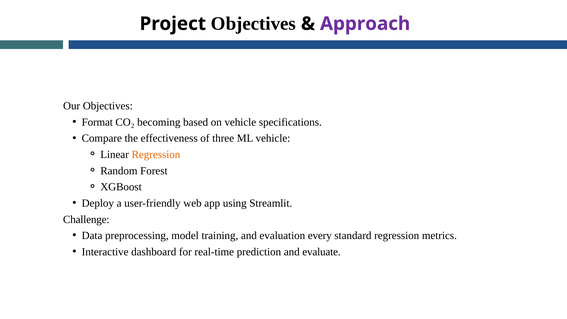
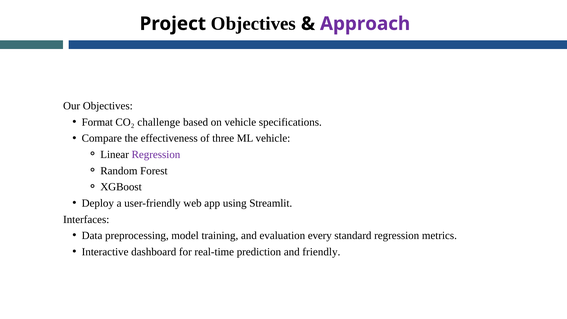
becoming: becoming -> challenge
Regression at (156, 155) colour: orange -> purple
Challenge: Challenge -> Interfaces
evaluate: evaluate -> friendly
